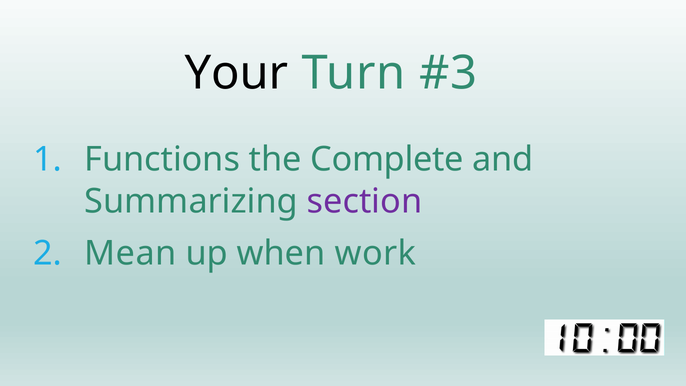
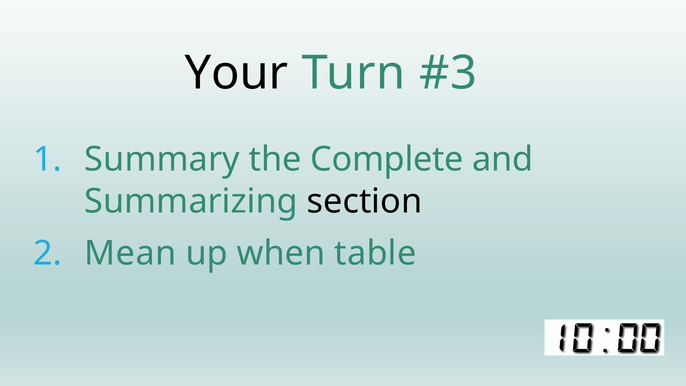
Functions: Functions -> Summary
section colour: purple -> black
work: work -> table
